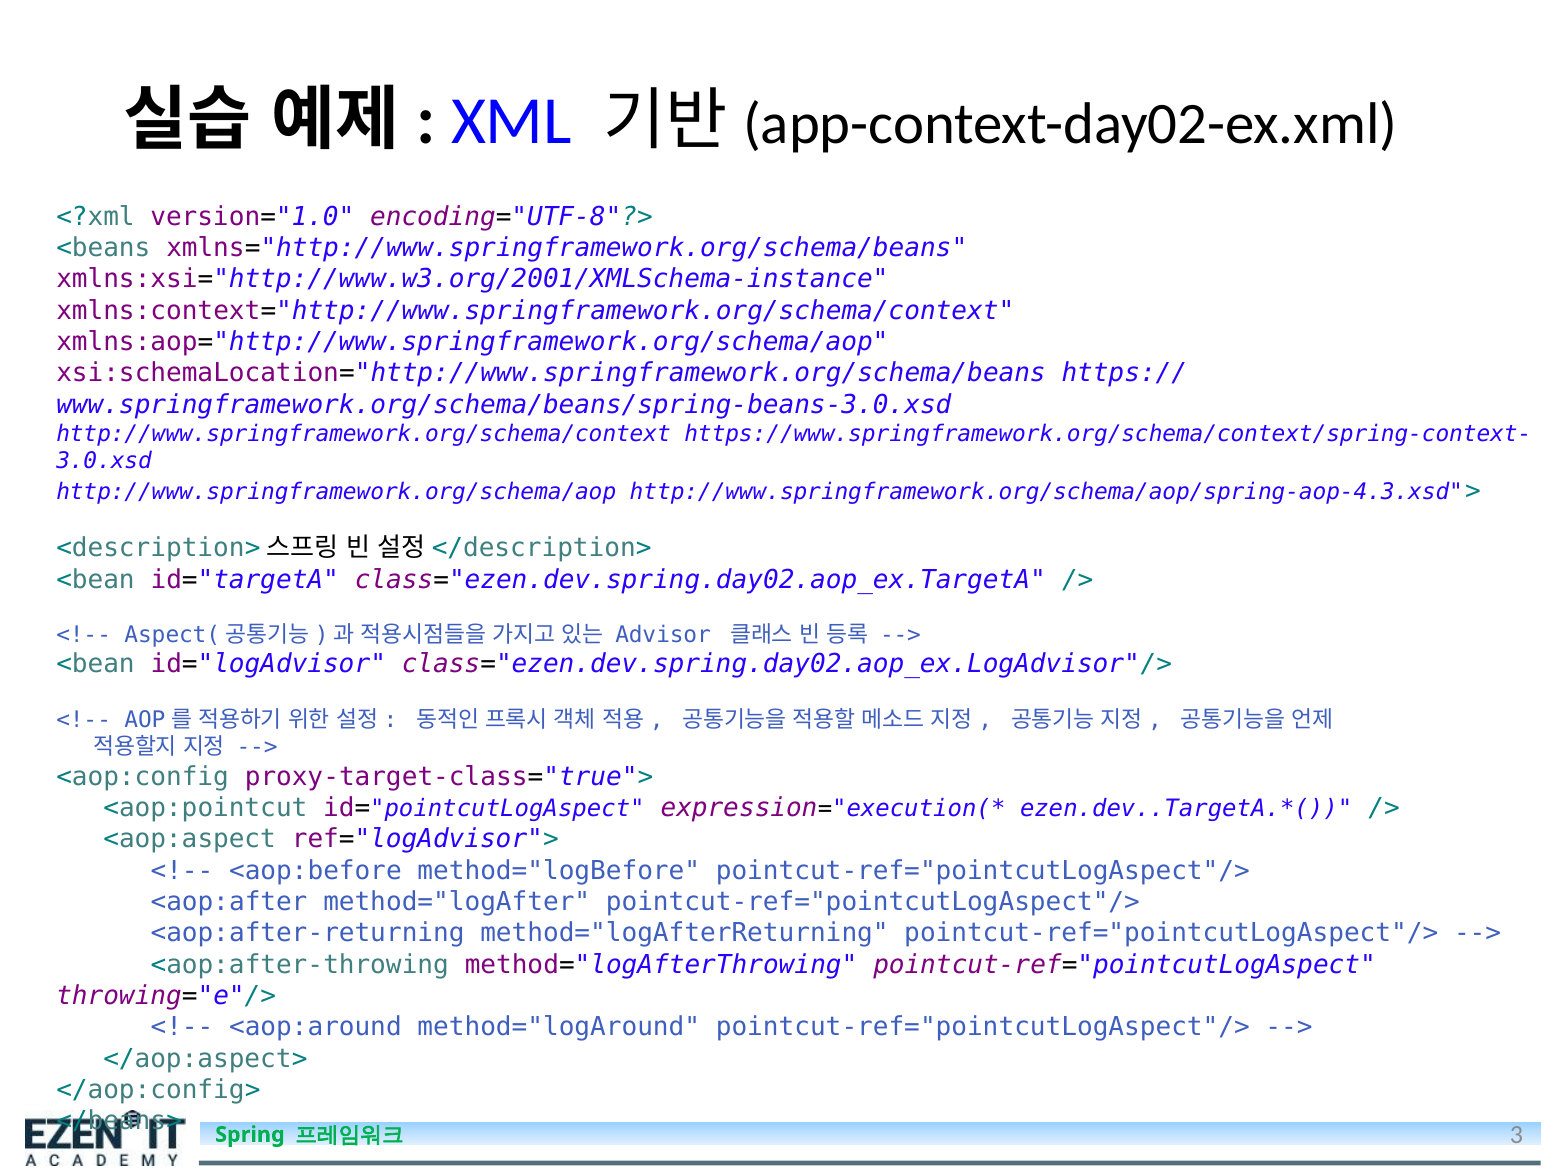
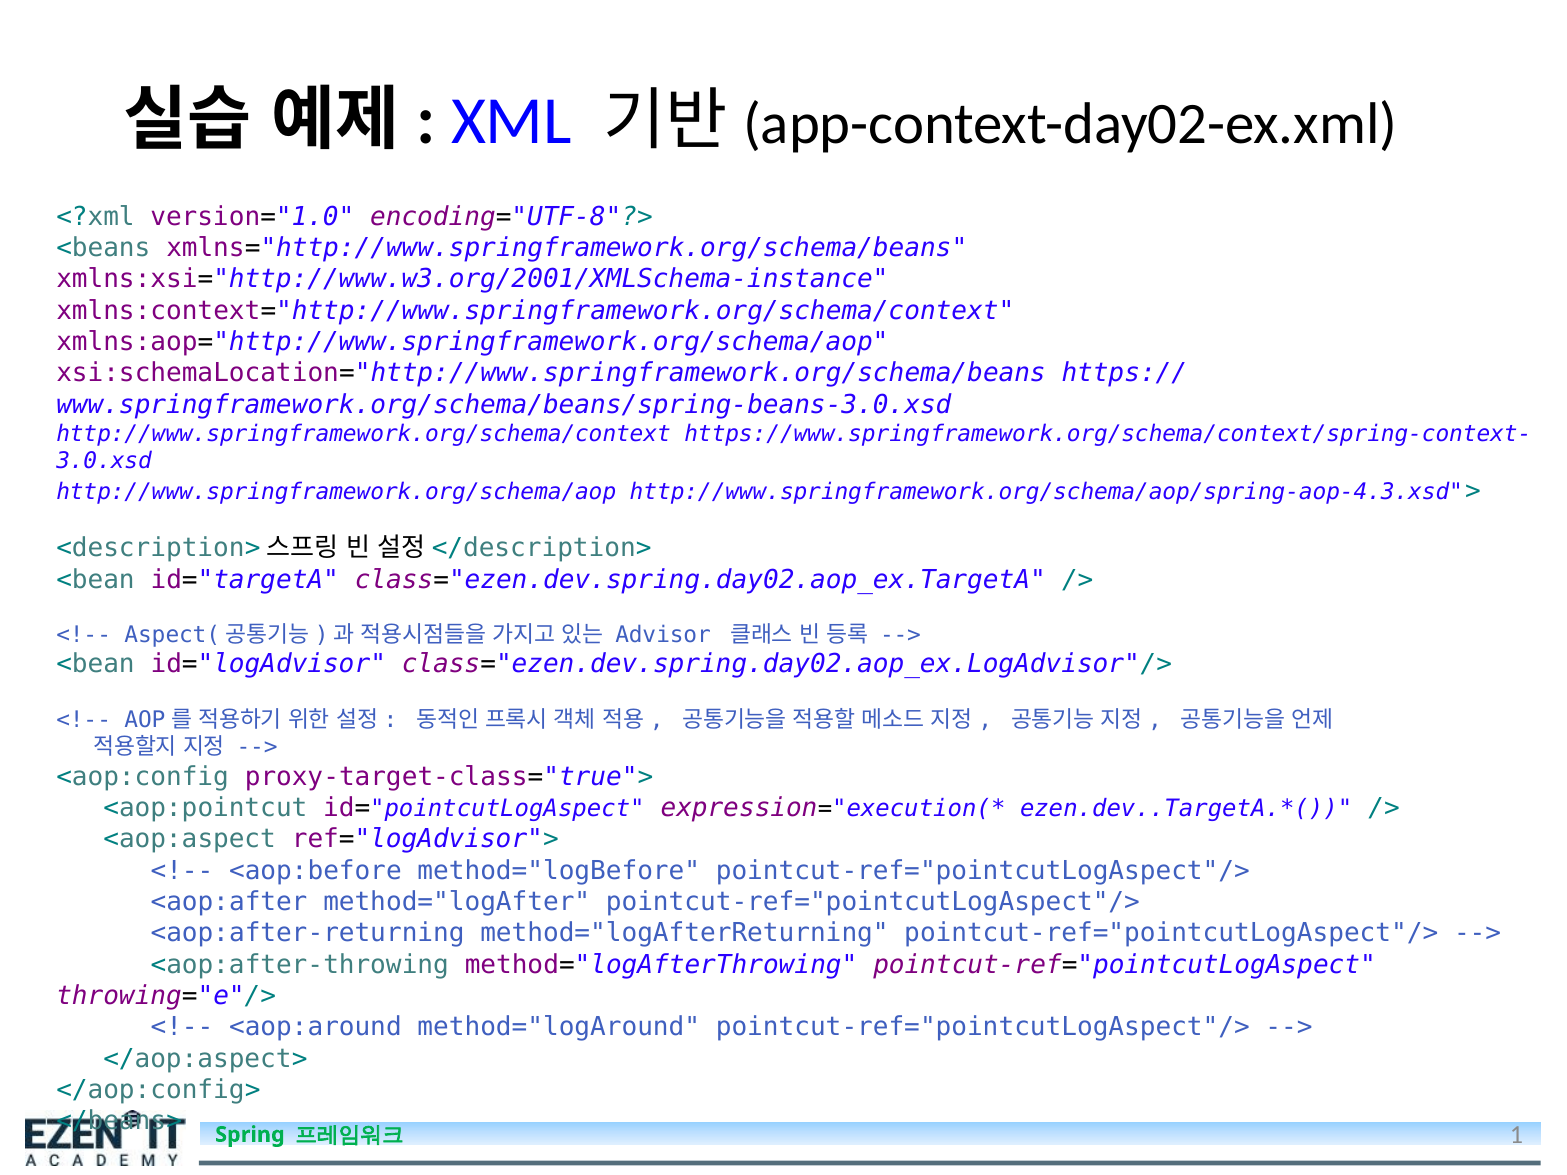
3: 3 -> 1
